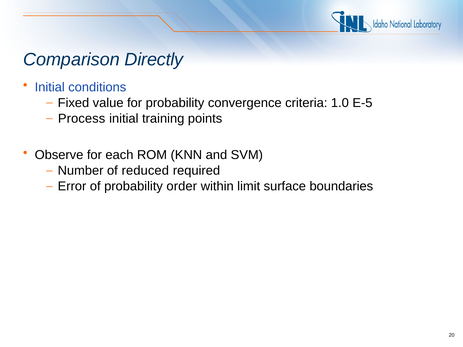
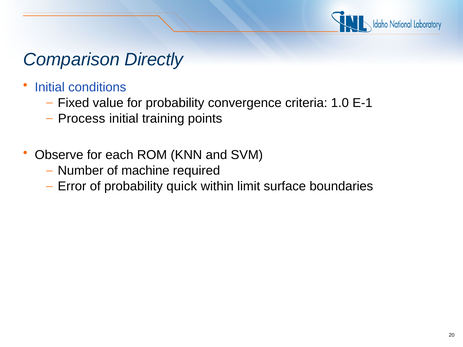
E-5: E-5 -> E-1
reduced: reduced -> machine
order: order -> quick
